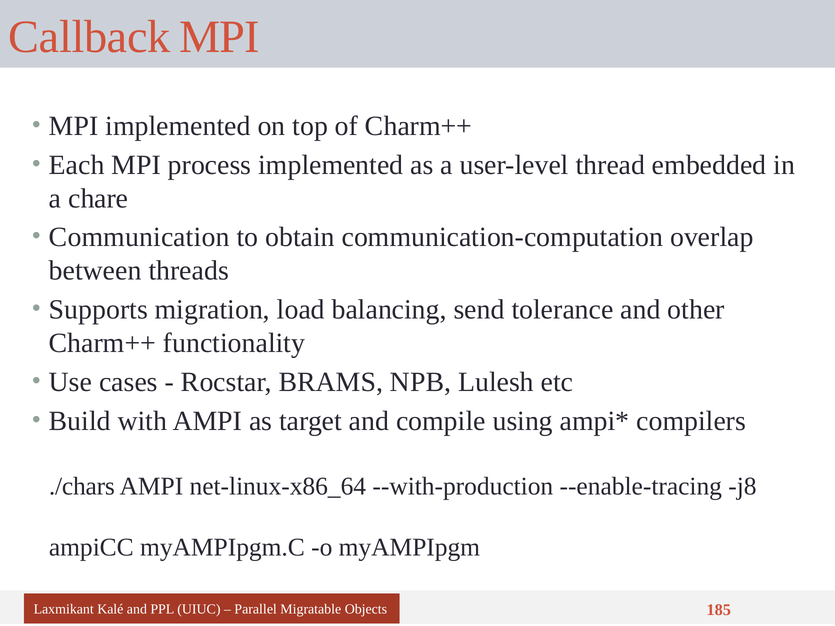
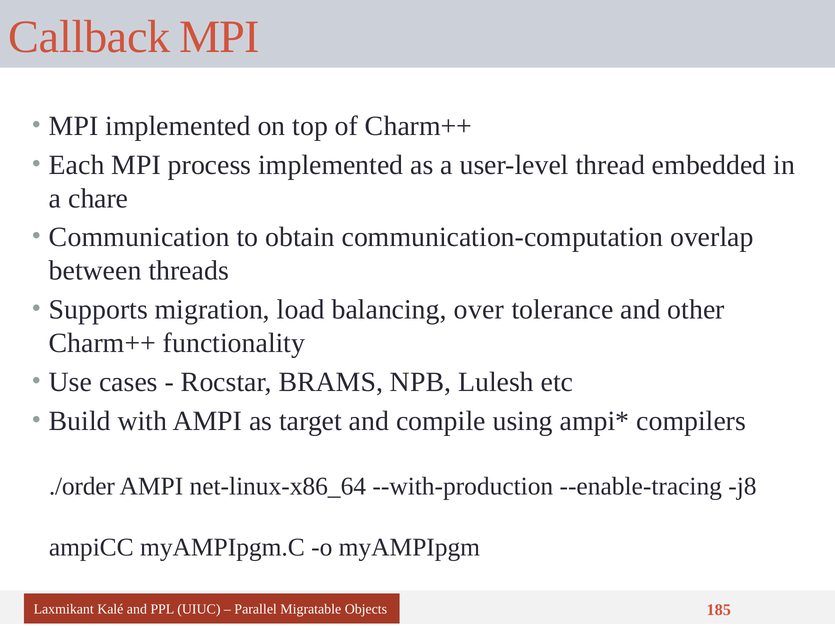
send: send -> over
./chars: ./chars -> ./order
